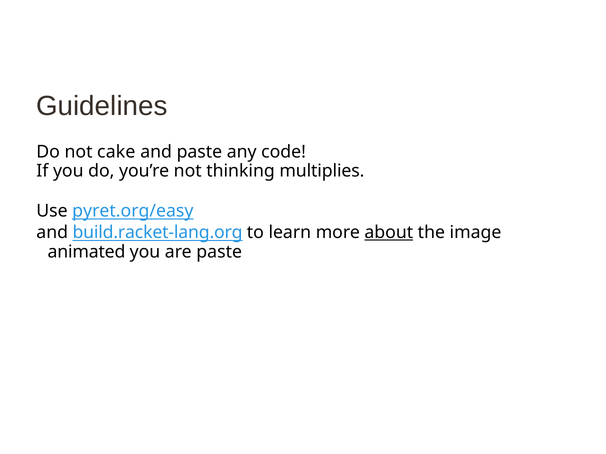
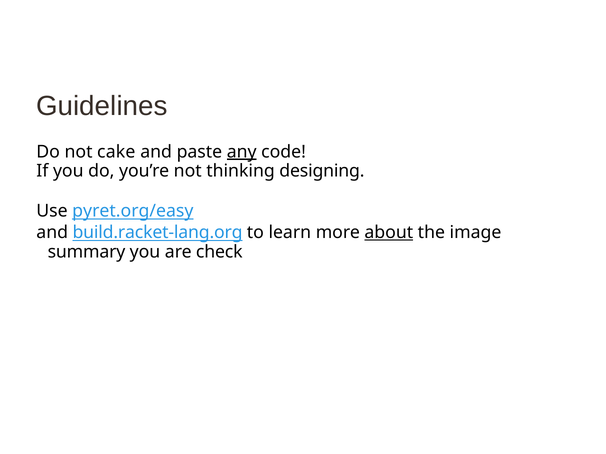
any underline: none -> present
multiplies: multiplies -> designing
animated: animated -> summary
are paste: paste -> check
